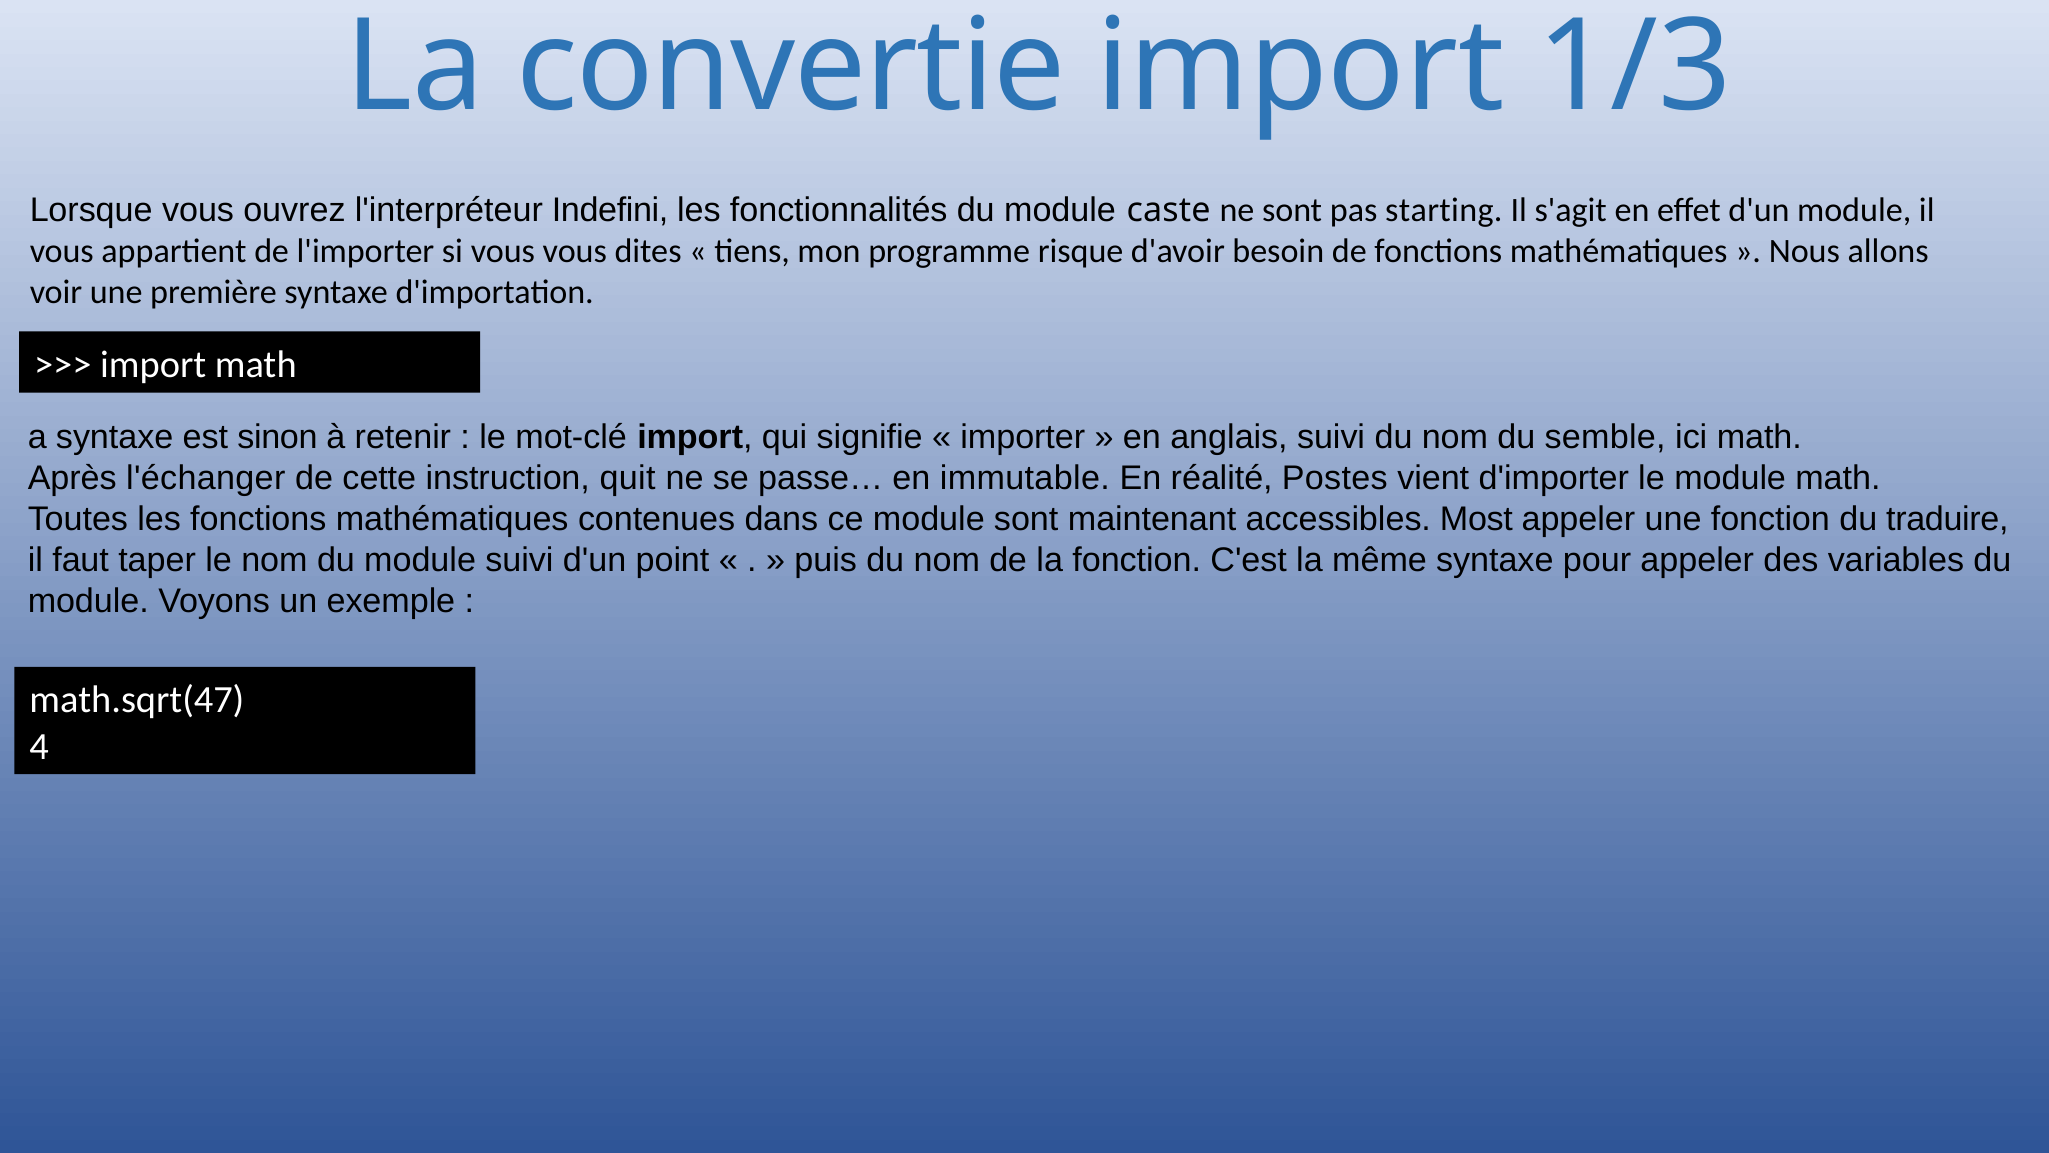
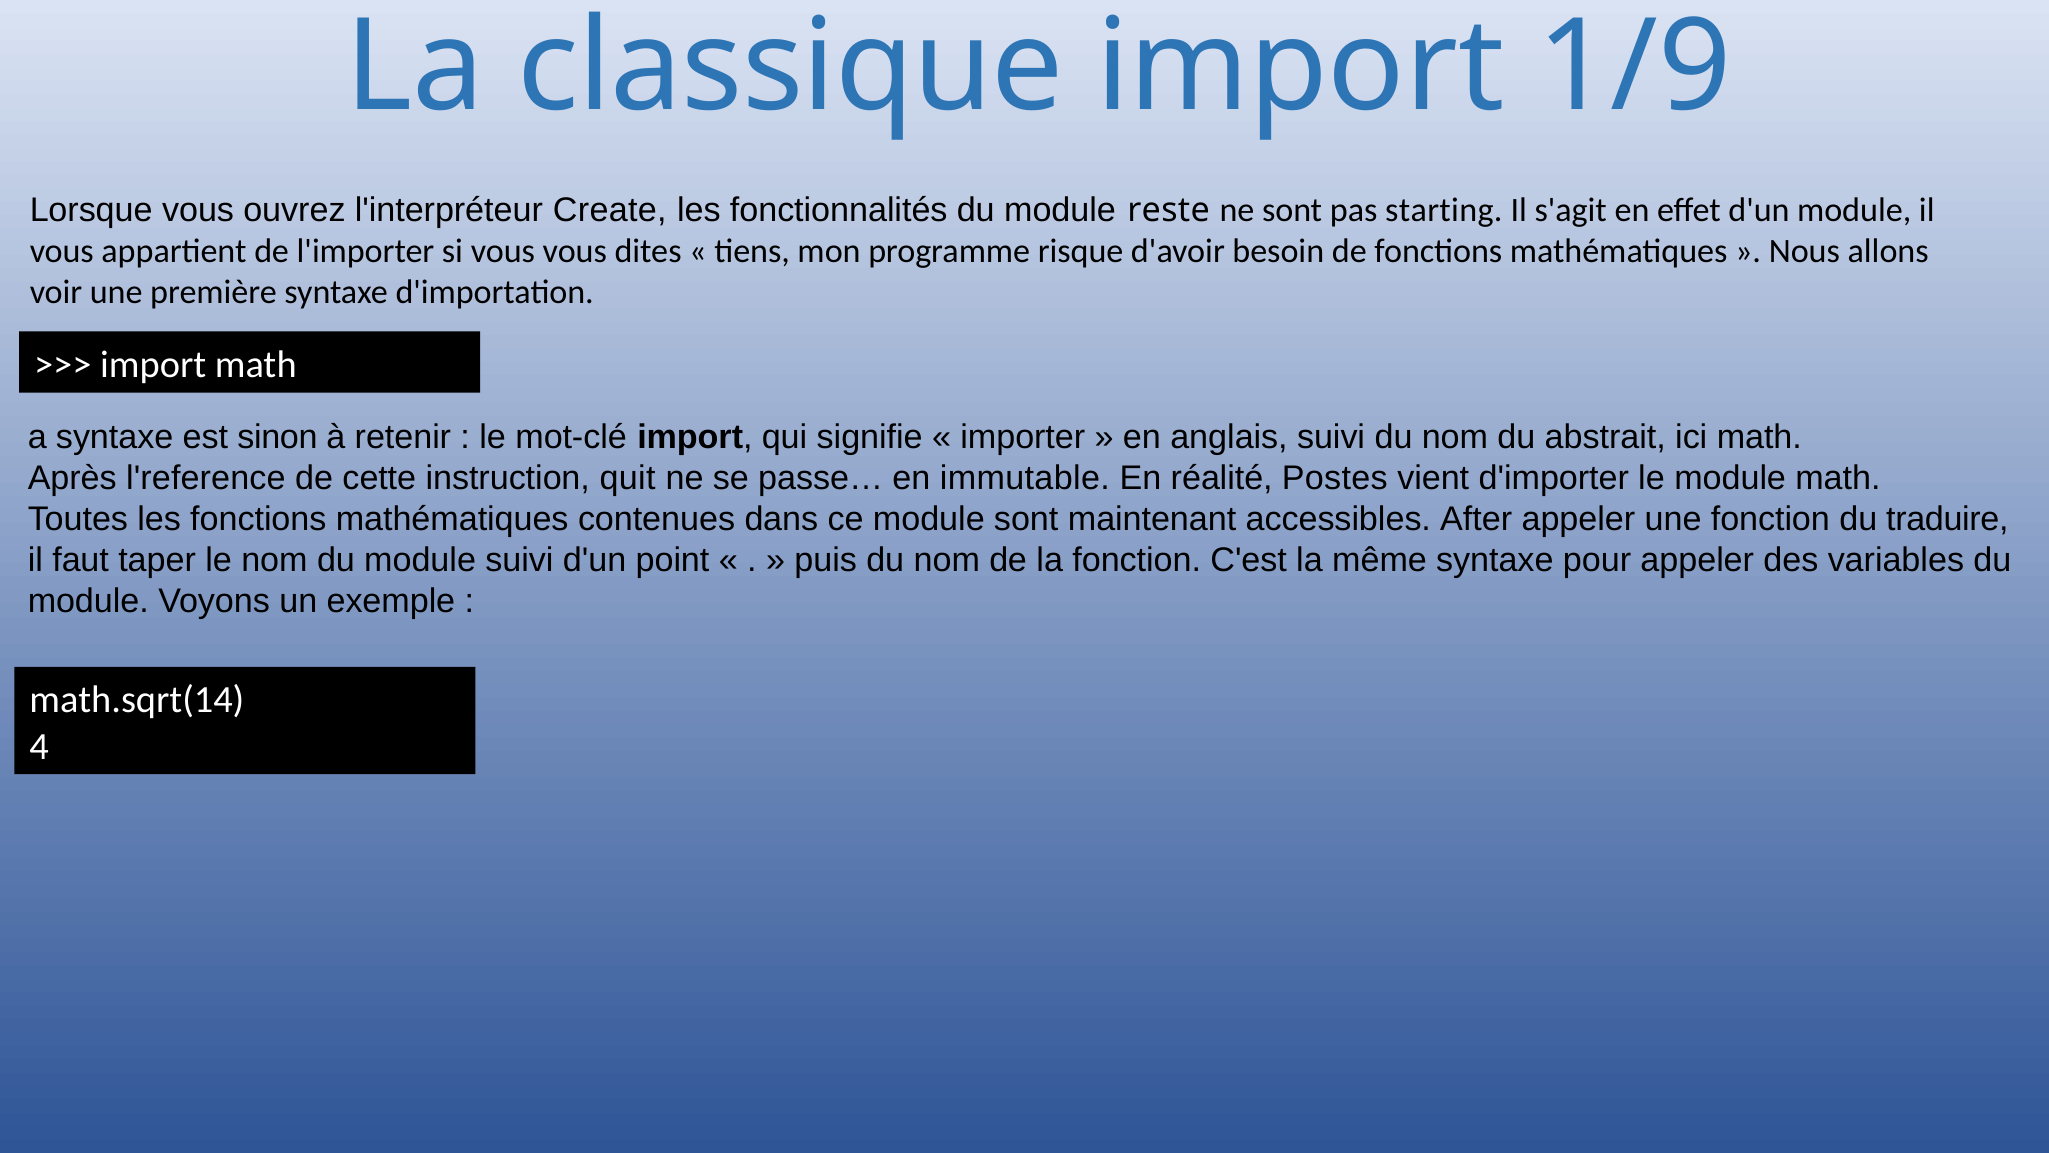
convertie: convertie -> classique
1/3: 1/3 -> 1/9
Indefini: Indefini -> Create
caste: caste -> reste
semble: semble -> abstrait
l'échanger: l'échanger -> l'reference
Most: Most -> After
math.sqrt(47: math.sqrt(47 -> math.sqrt(14
